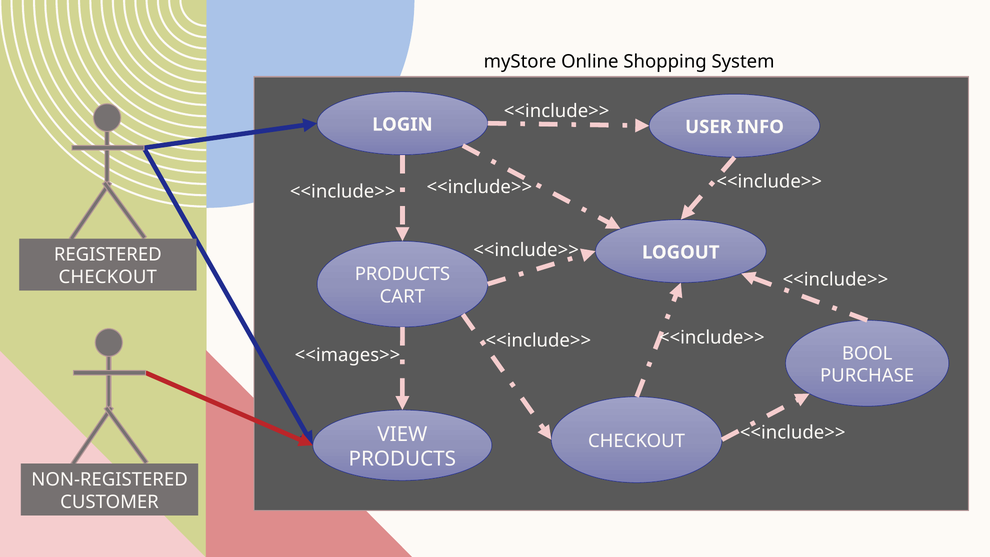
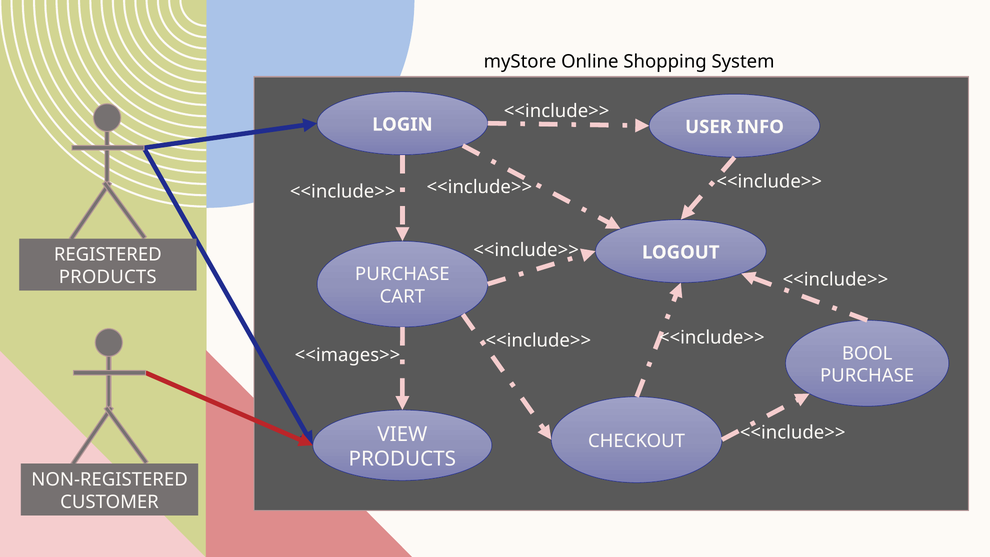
PRODUCTS at (402, 274): PRODUCTS -> PURCHASE
CHECKOUT at (108, 277): CHECKOUT -> PRODUCTS
